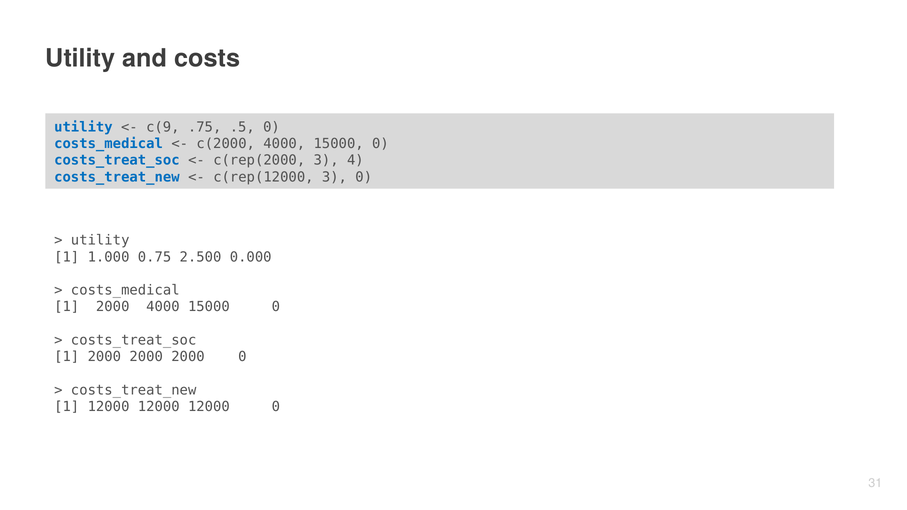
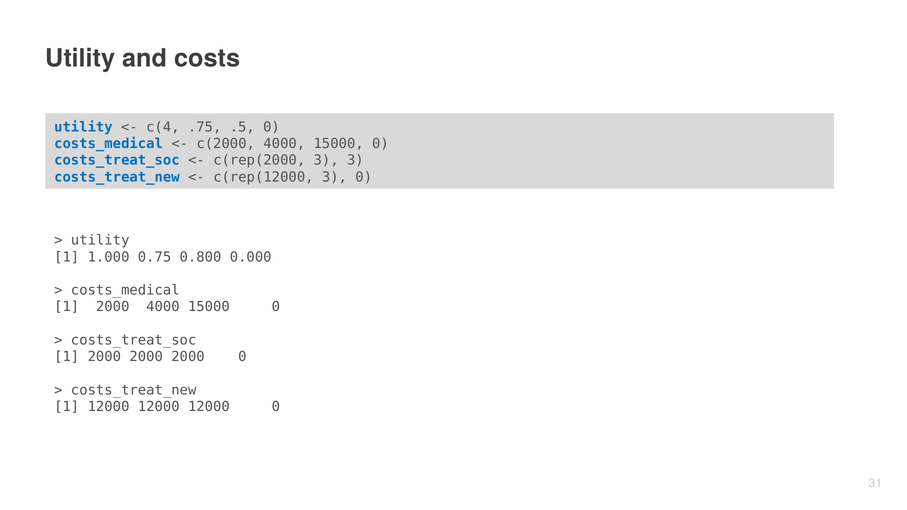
c(9: c(9 -> c(4
3 4: 4 -> 3
2.500: 2.500 -> 0.800
